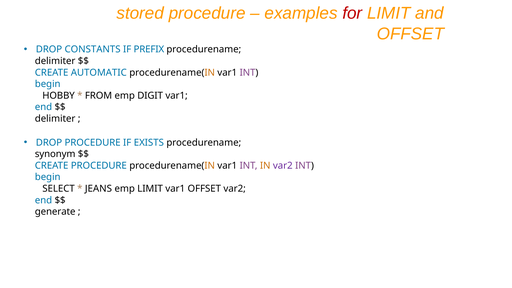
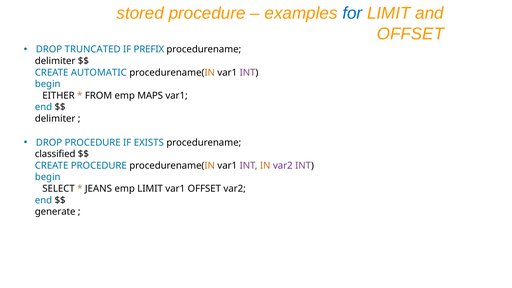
for colour: red -> blue
CONSTANTS: CONSTANTS -> TRUNCATED
HOBBY: HOBBY -> EITHER
DIGIT: DIGIT -> MAPS
synonym: synonym -> classified
